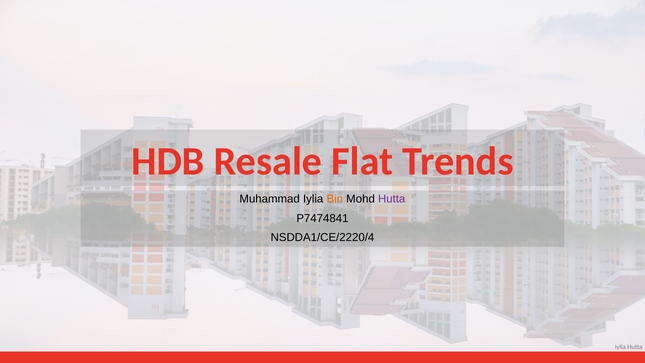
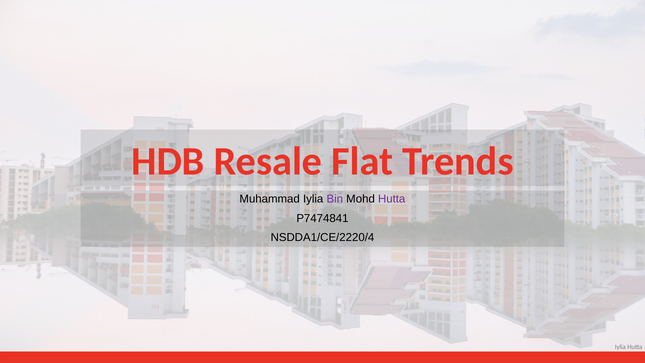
Bin colour: orange -> purple
